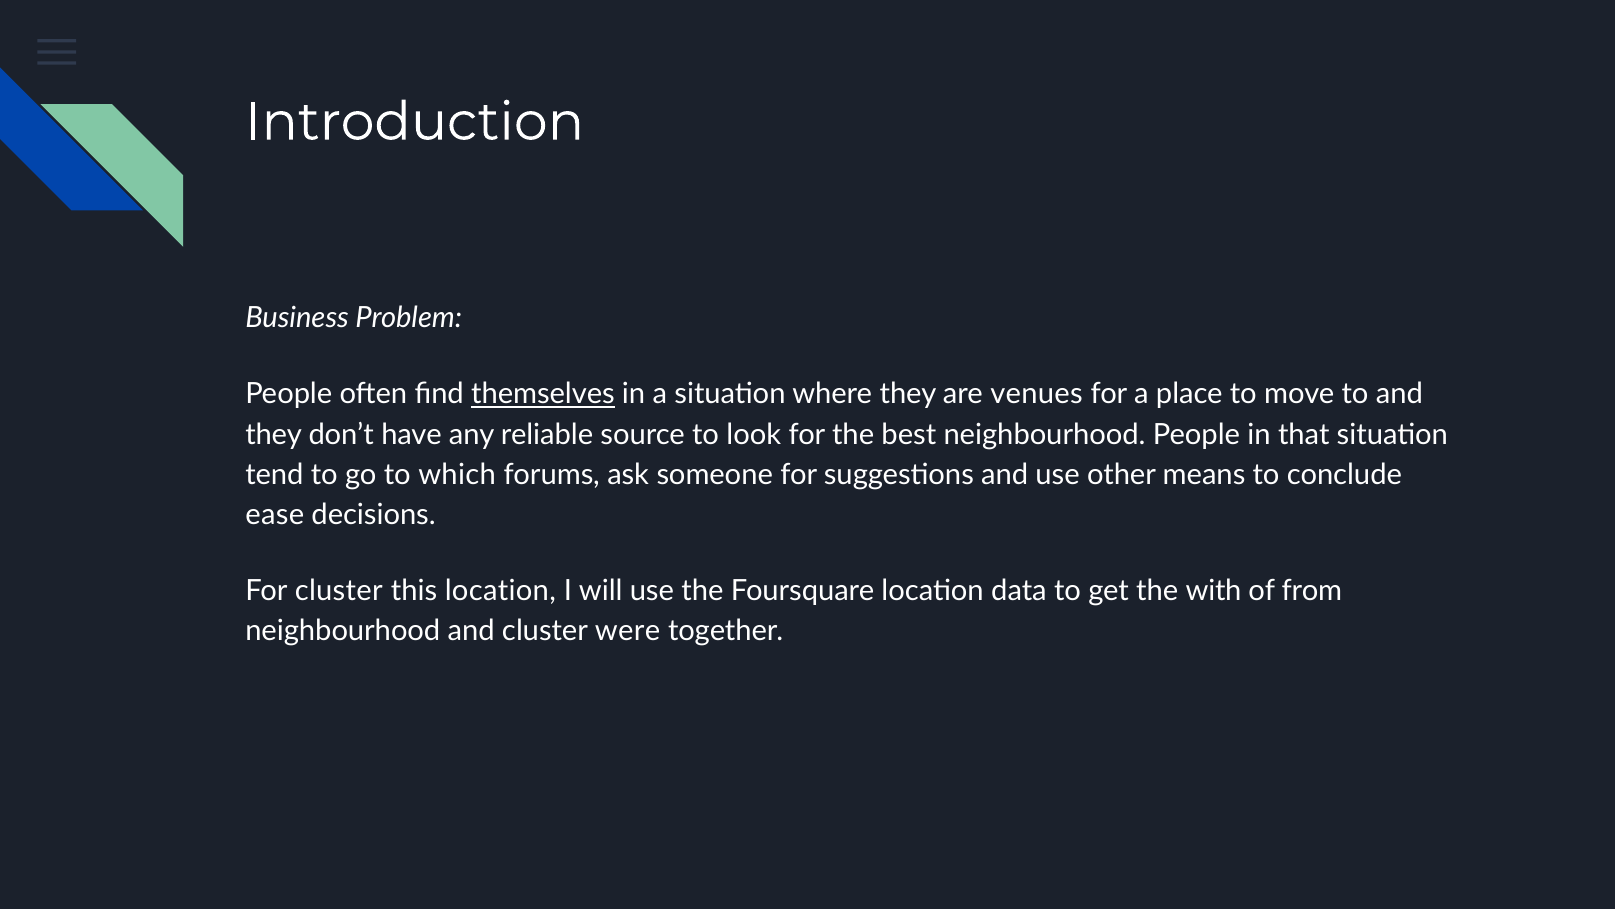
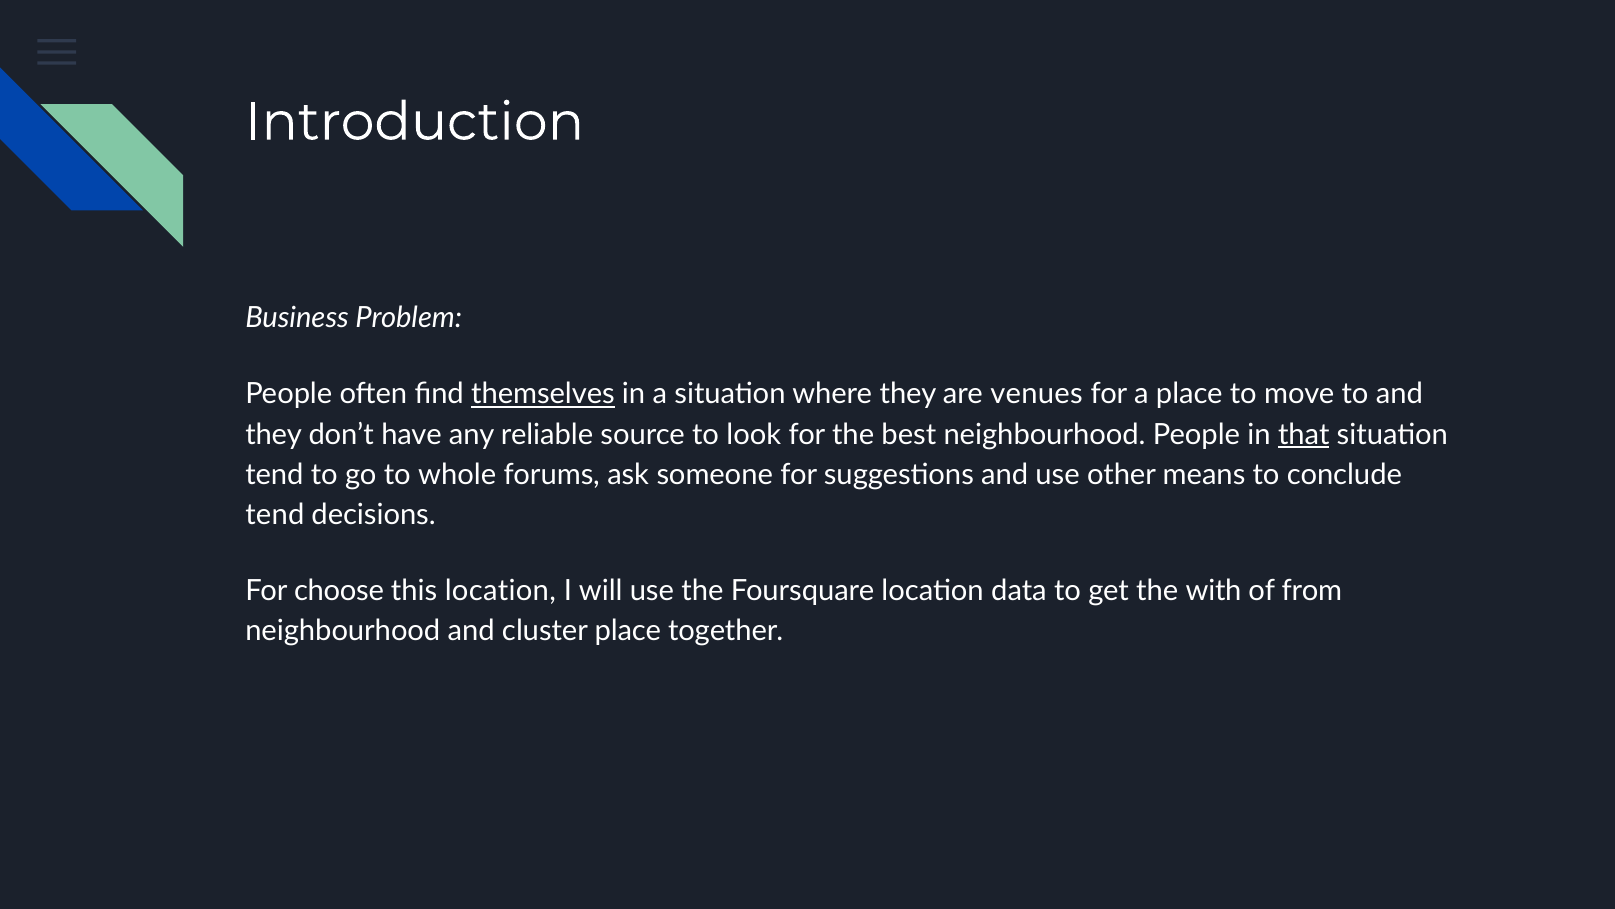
that underline: none -> present
which: which -> whole
ease at (275, 515): ease -> tend
For cluster: cluster -> choose
cluster were: were -> place
